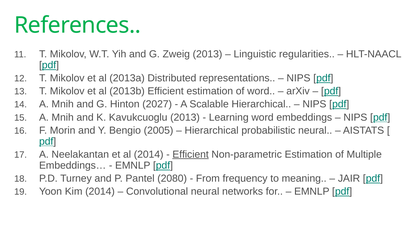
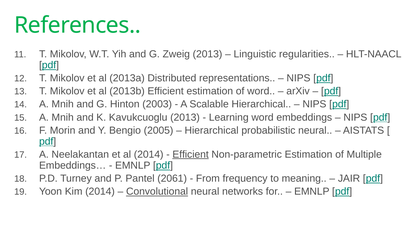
2027: 2027 -> 2003
2080: 2080 -> 2061
Convolutional underline: none -> present
